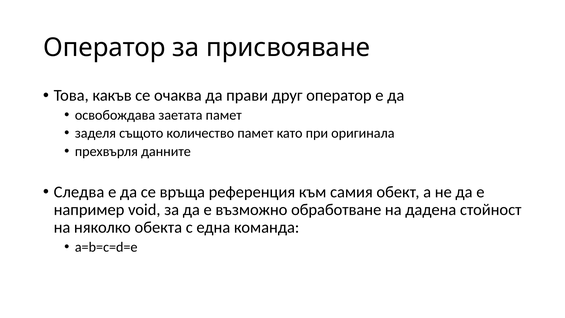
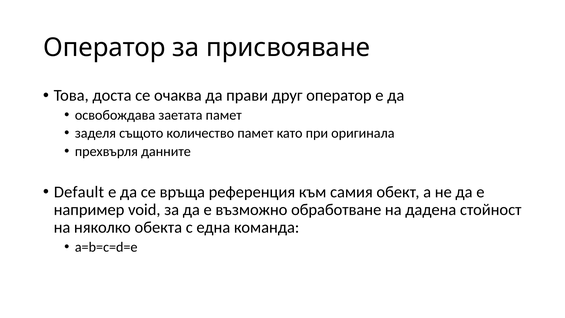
какъв: какъв -> доста
Следва: Следва -> Default
